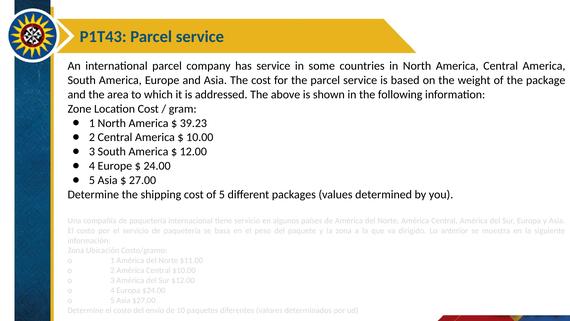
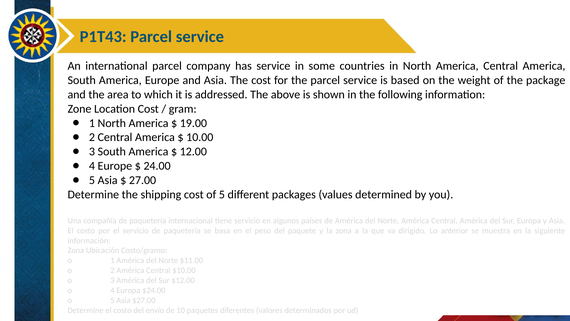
39.23: 39.23 -> 19.00
